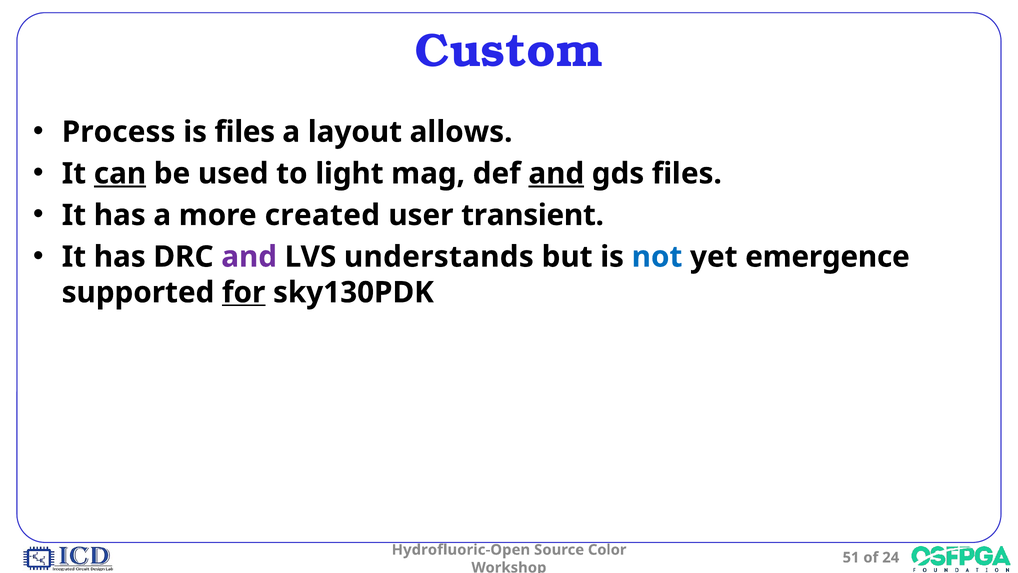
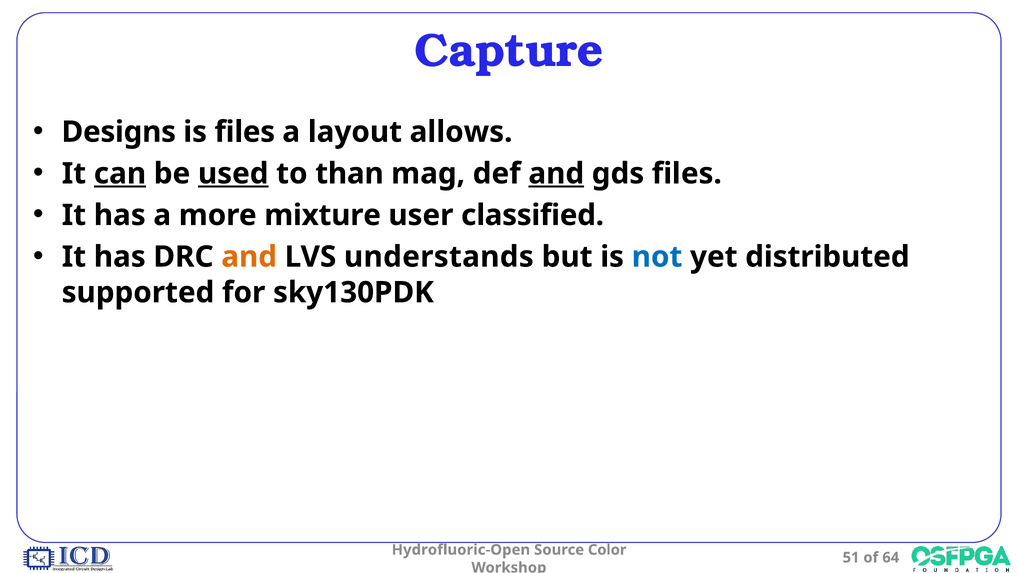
Custom: Custom -> Capture
Process: Process -> Designs
used underline: none -> present
light: light -> than
created: created -> mixture
transient: transient -> classified
and at (249, 257) colour: purple -> orange
emergence: emergence -> distributed
for underline: present -> none
24: 24 -> 64
